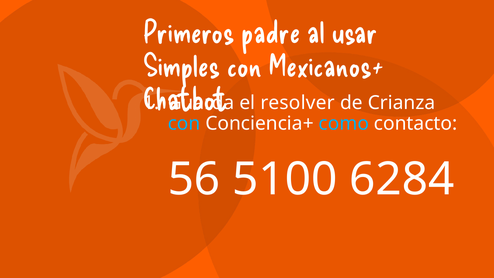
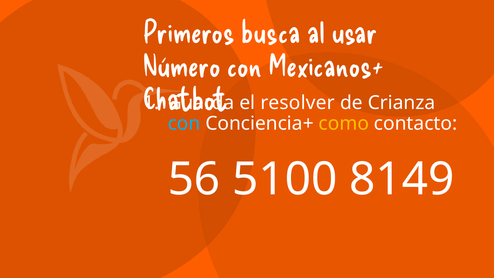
padre: padre -> busca
Simples: Simples -> Número
como colour: light blue -> yellow
6284: 6284 -> 8149
